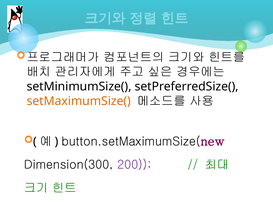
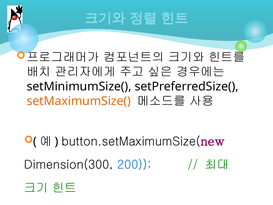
200 colour: purple -> blue
